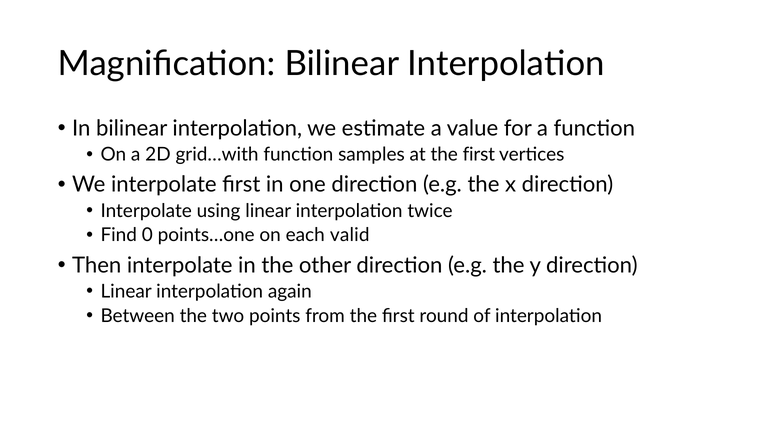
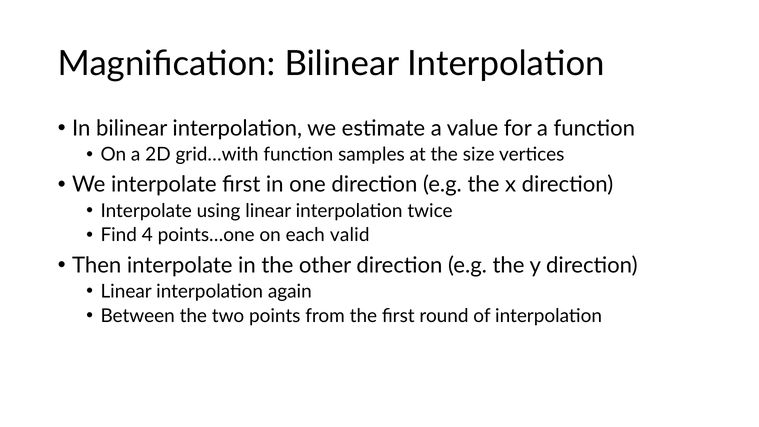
at the first: first -> size
0: 0 -> 4
